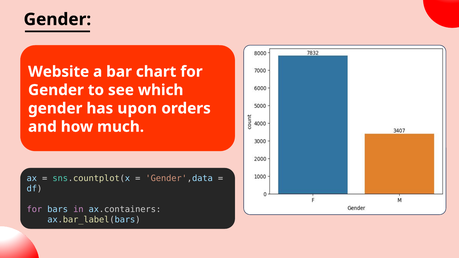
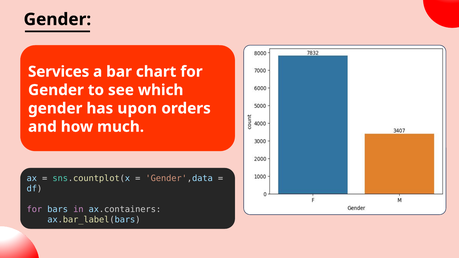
Website: Website -> Services
